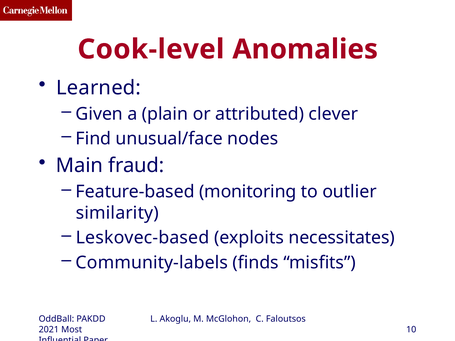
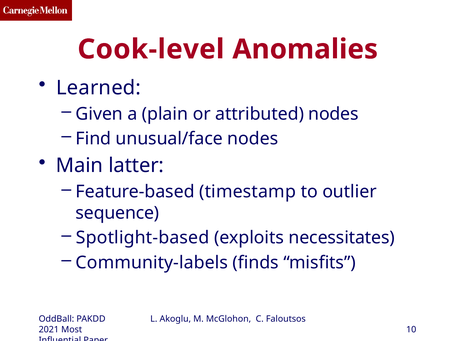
attributed clever: clever -> nodes
fraud: fraud -> latter
monitoring: monitoring -> timestamp
similarity: similarity -> sequence
Leskovec-based: Leskovec-based -> Spotlight-based
